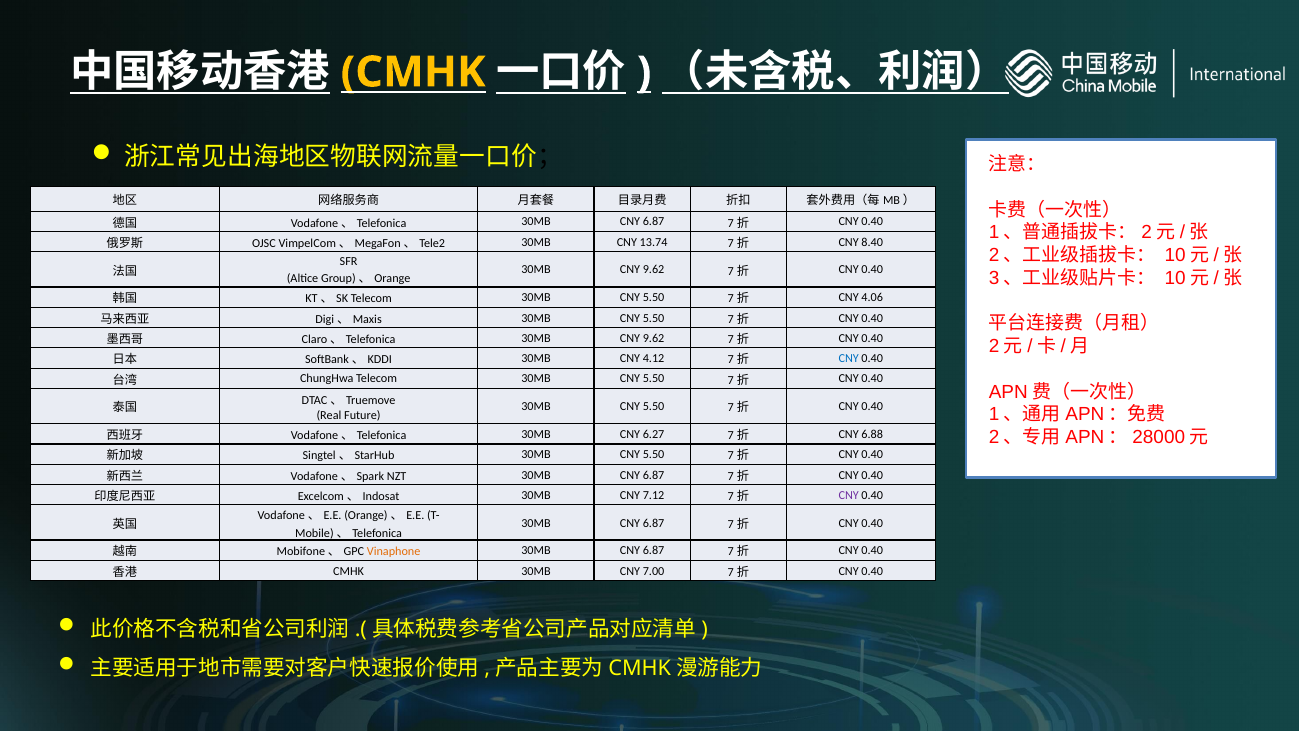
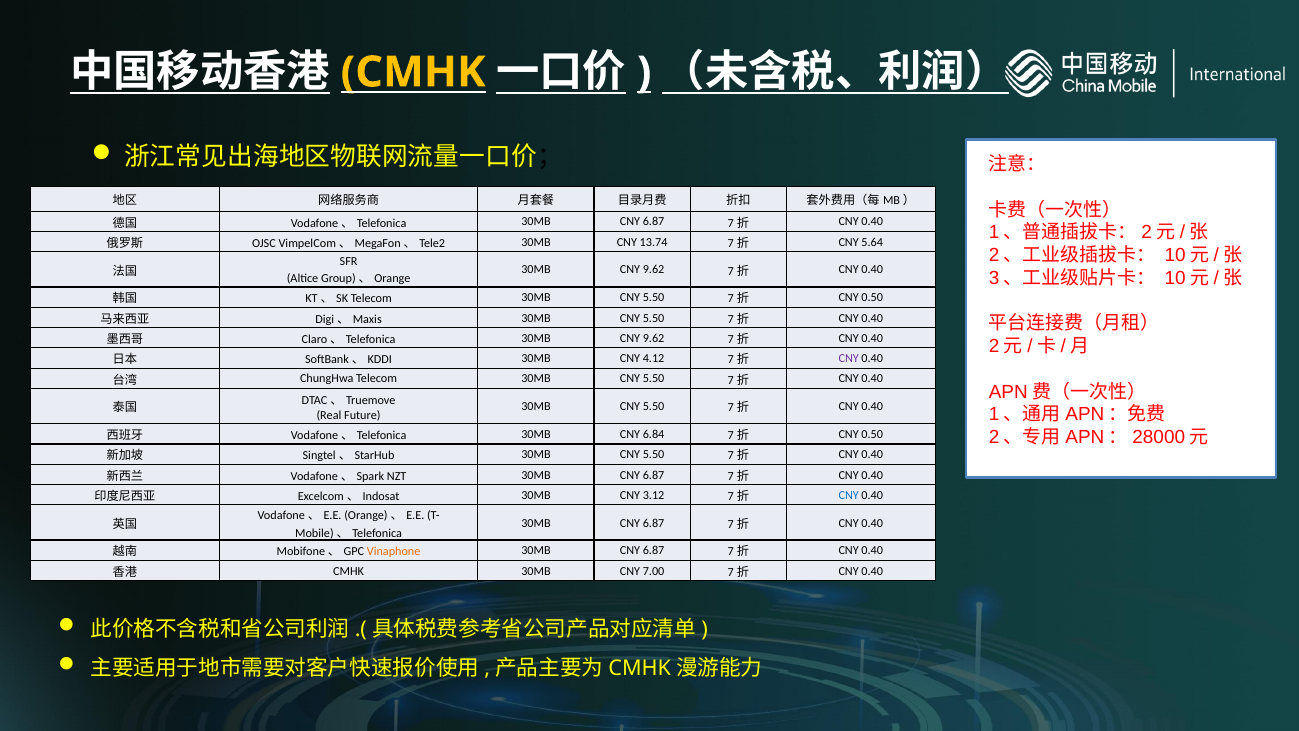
8.40: 8.40 -> 5.64
4.06 at (872, 298): 4.06 -> 0.50
CNY at (849, 358) colour: blue -> purple
6.27: 6.27 -> 6.84
6.88 at (872, 434): 6.88 -> 0.50
7.12: 7.12 -> 3.12
CNY at (849, 495) colour: purple -> blue
